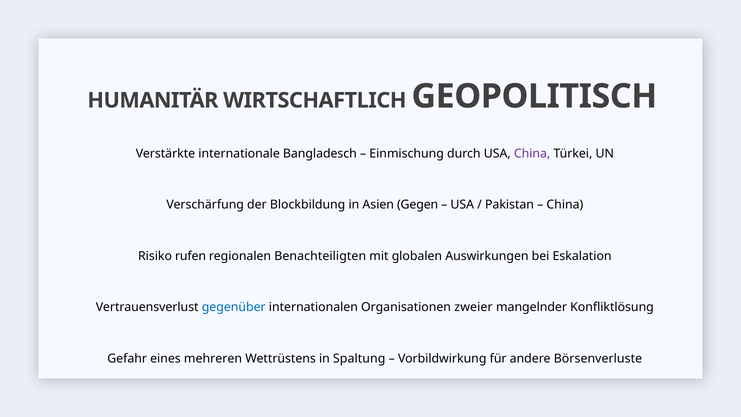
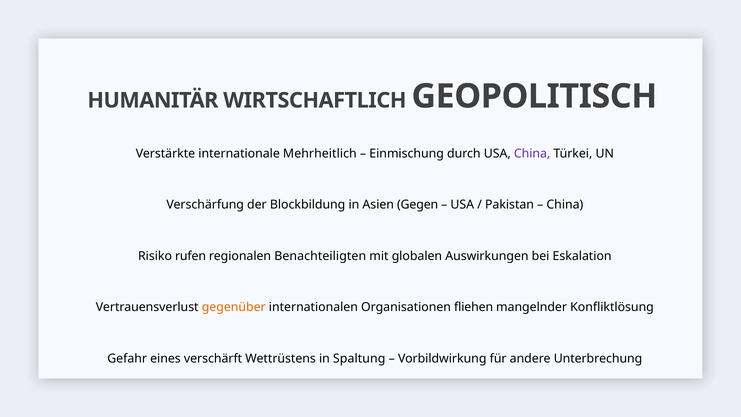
Bangladesch: Bangladesch -> Mehrheitlich
gegenüber colour: blue -> orange
zweier: zweier -> fliehen
mehreren: mehreren -> verschärft
Börsenverluste: Börsenverluste -> Unterbrechung
